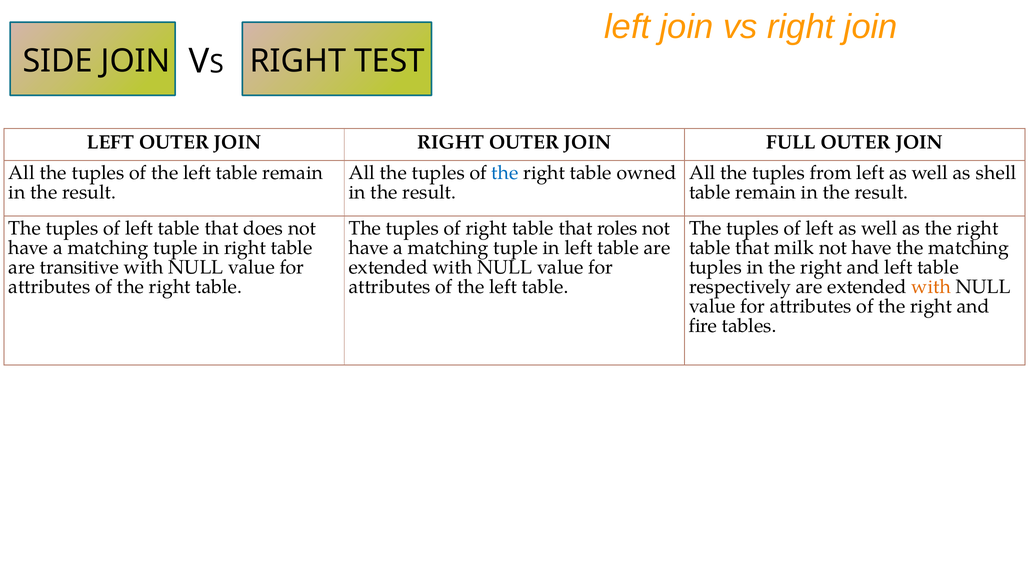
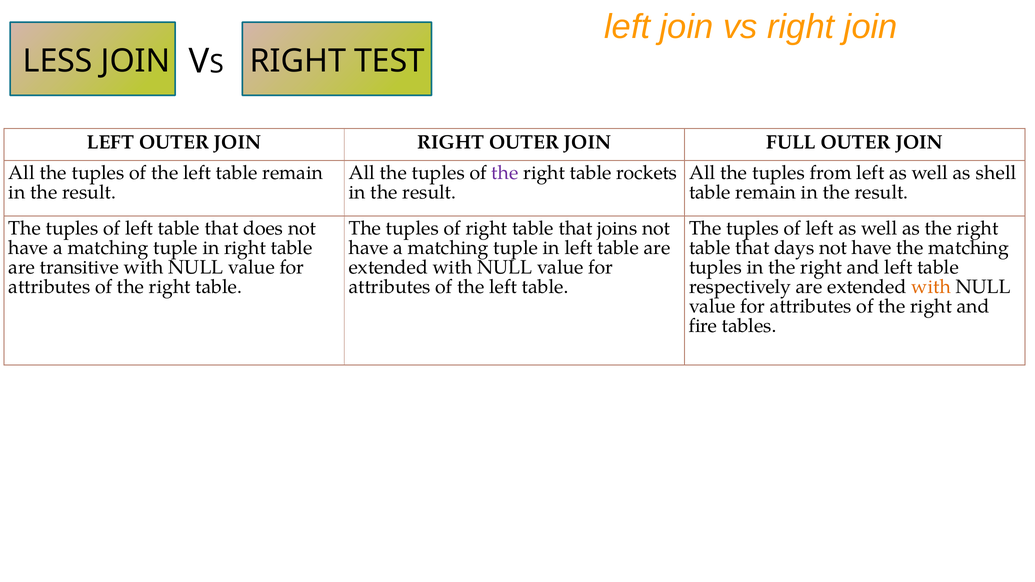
SIDE: SIDE -> LESS
the at (505, 173) colour: blue -> purple
owned: owned -> rockets
roles: roles -> joins
milk: milk -> days
